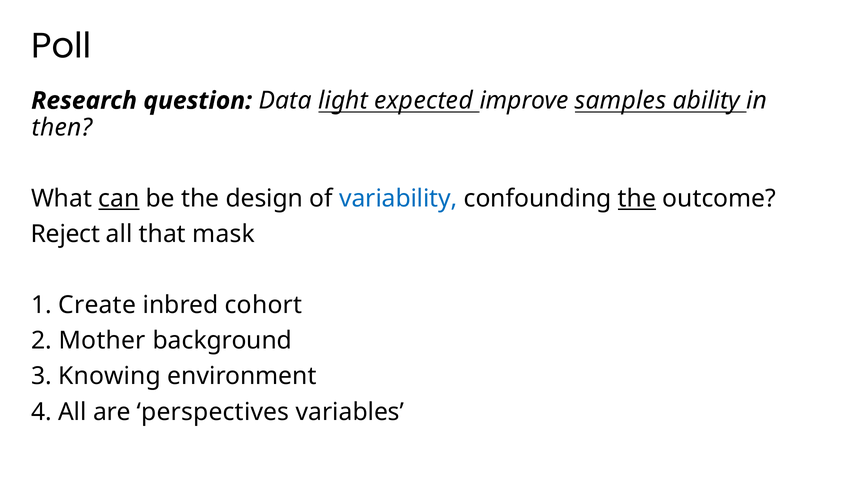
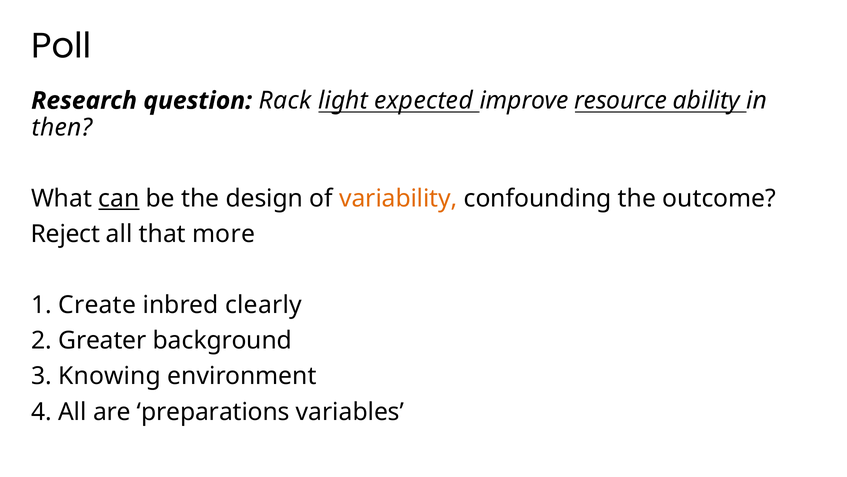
Data: Data -> Rack
samples: samples -> resource
variability colour: blue -> orange
the at (637, 198) underline: present -> none
mask: mask -> more
cohort: cohort -> clearly
Mother: Mother -> Greater
perspectives: perspectives -> preparations
